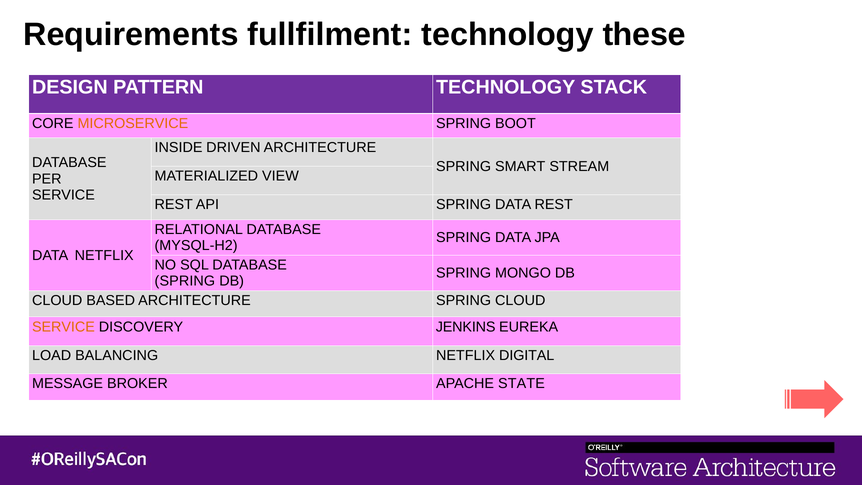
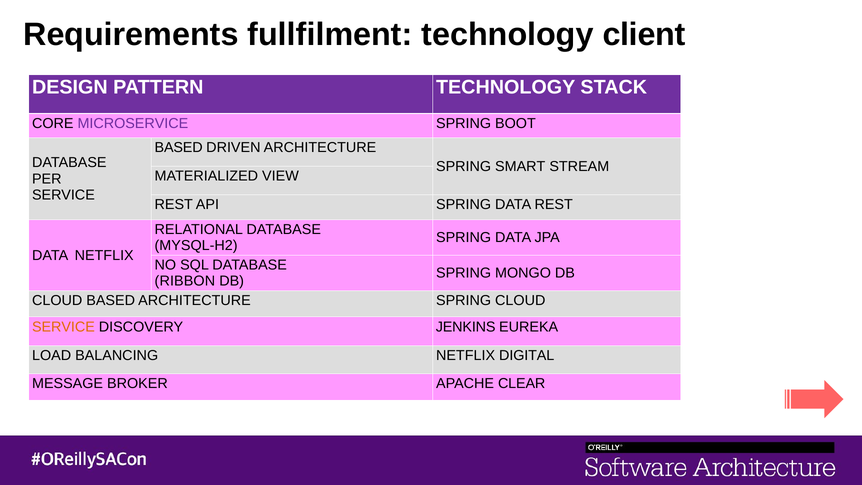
these: these -> client
MICROSERVICE colour: orange -> purple
INSIDE at (179, 147): INSIDE -> BASED
SPRING at (185, 281): SPRING -> RIBBON
STATE: STATE -> CLEAR
